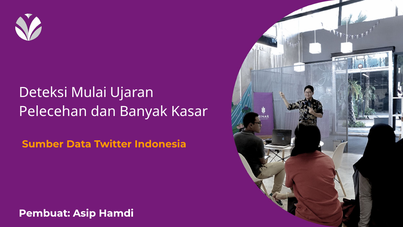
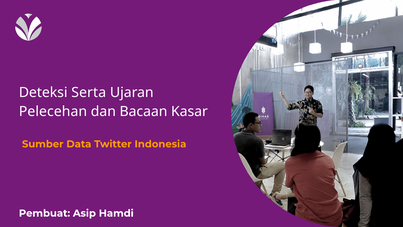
Mulai: Mulai -> Serta
Banyak: Banyak -> Bacaan
